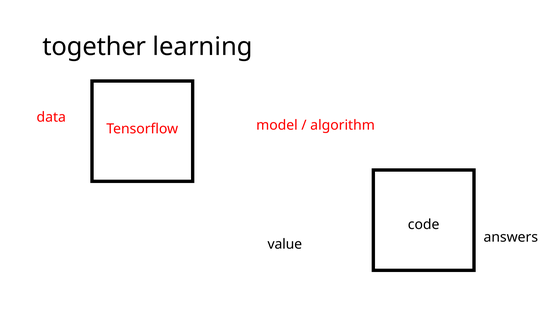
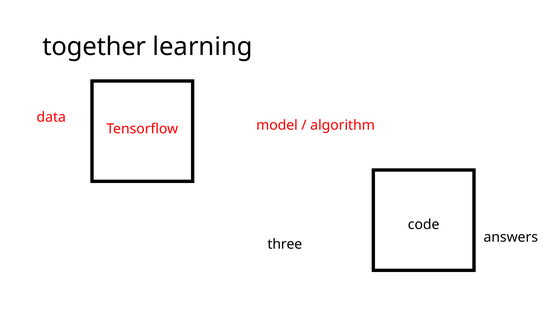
value: value -> three
